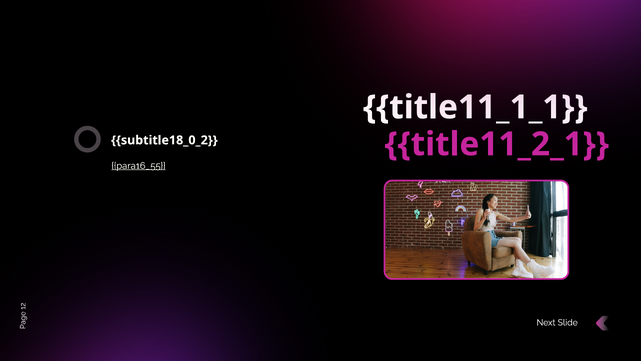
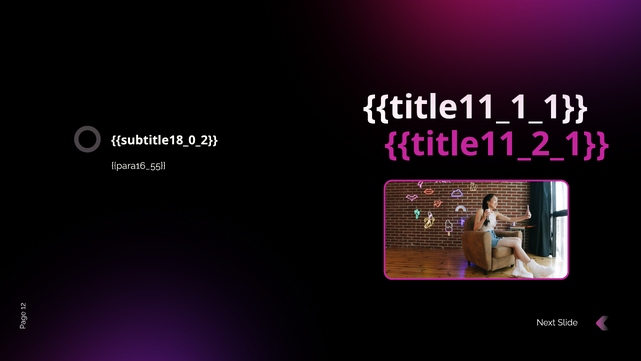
para16_55 underline: present -> none
